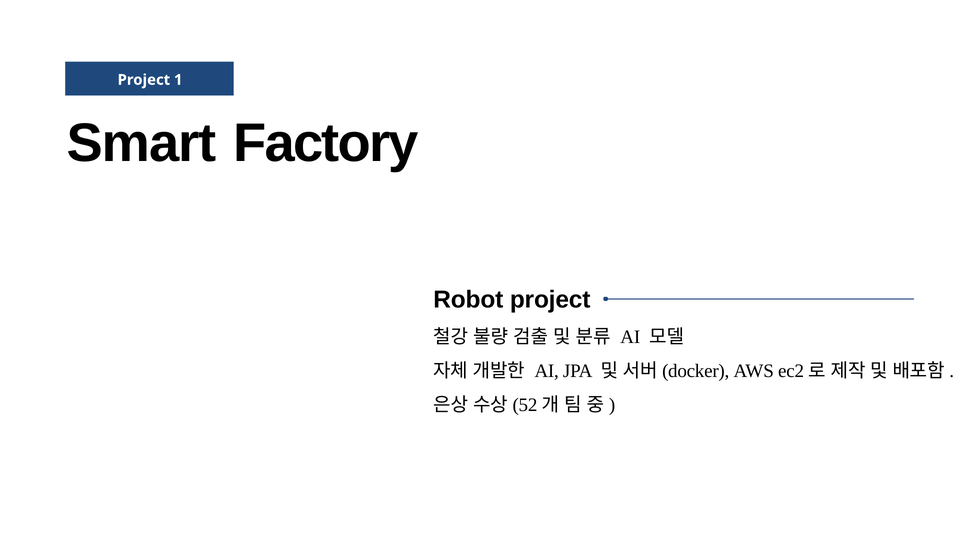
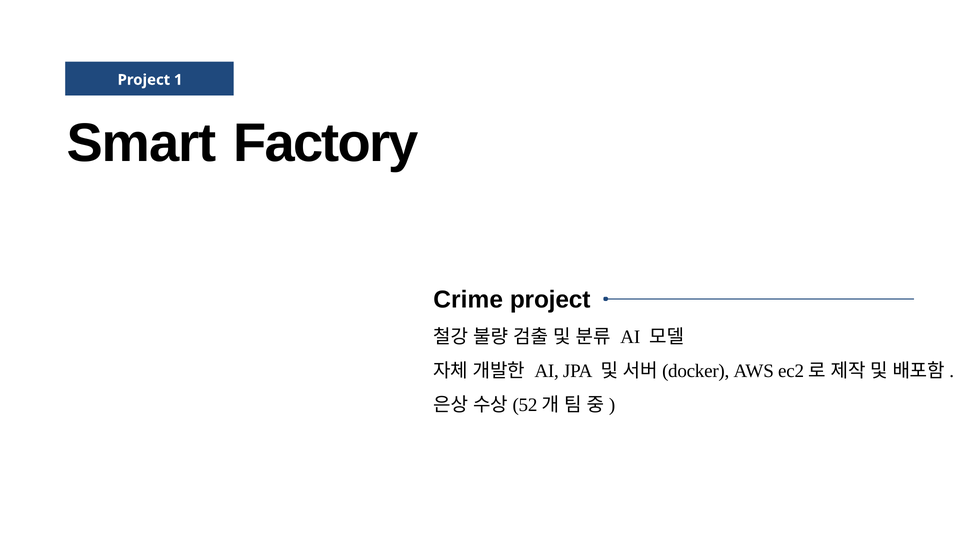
Robot: Robot -> Crime
